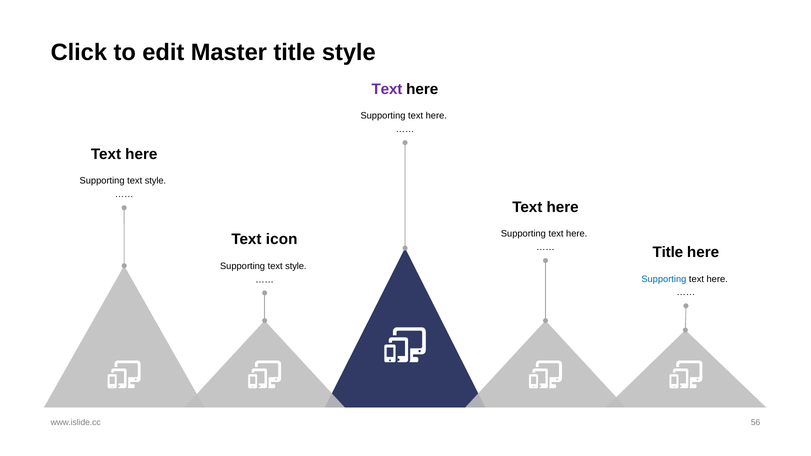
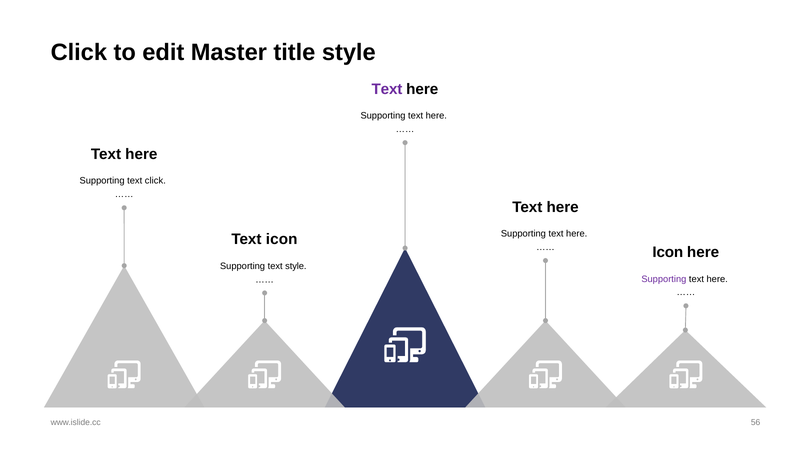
style at (155, 181): style -> click
Title at (668, 252): Title -> Icon
Supporting at (664, 279) colour: blue -> purple
